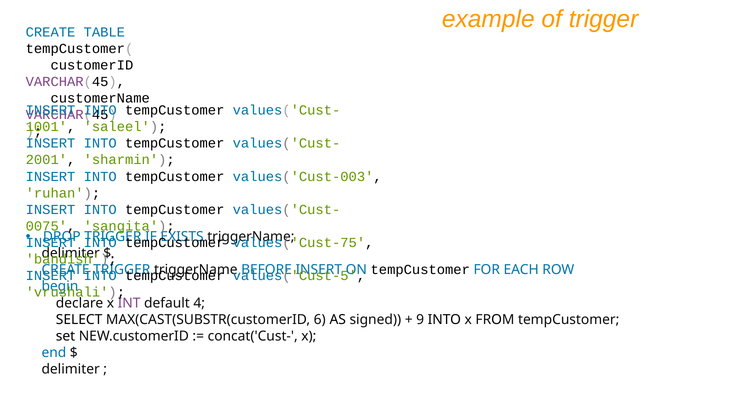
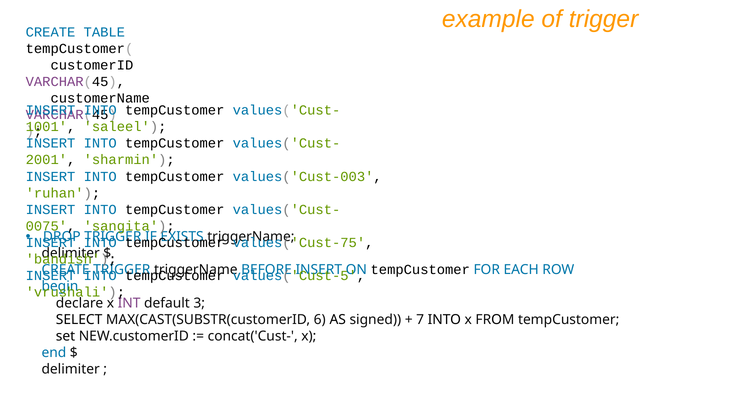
4: 4 -> 3
9: 9 -> 7
